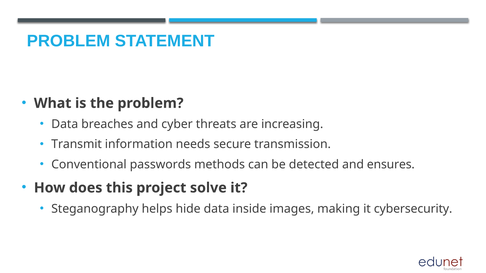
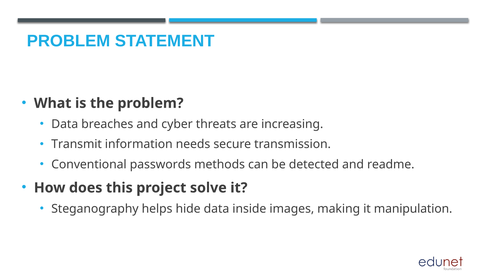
ensures: ensures -> readme
cybersecurity: cybersecurity -> manipulation
